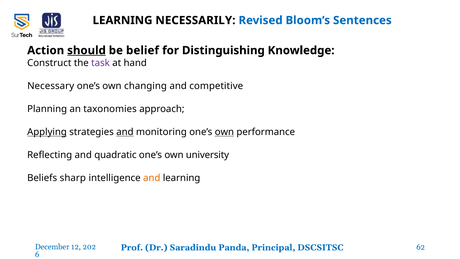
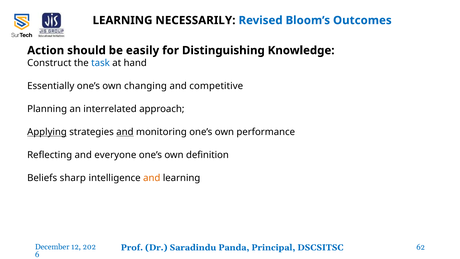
Sentences: Sentences -> Outcomes
should underline: present -> none
belief: belief -> easily
task colour: purple -> blue
Necessary: Necessary -> Essentially
taxonomies: taxonomies -> interrelated
own at (224, 132) underline: present -> none
quadratic: quadratic -> everyone
university: university -> definition
